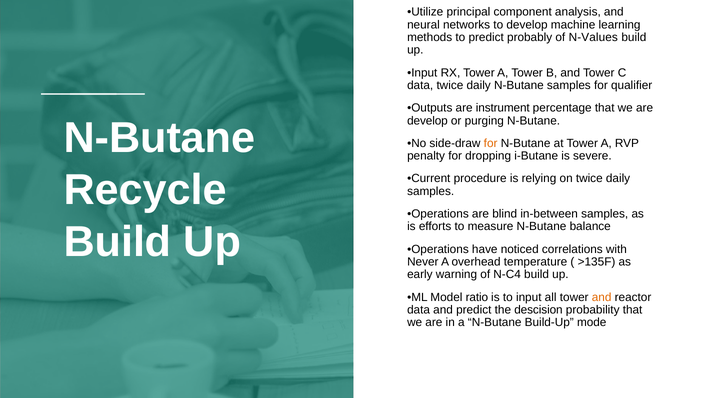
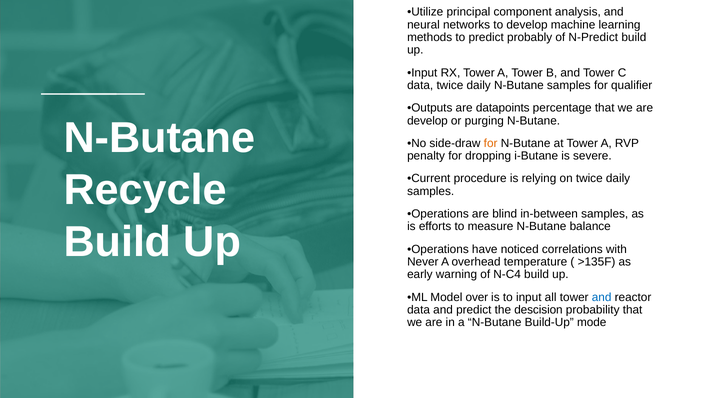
N-Values: N-Values -> N-Predict
instrument: instrument -> datapoints
ratio: ratio -> over
and at (602, 297) colour: orange -> blue
